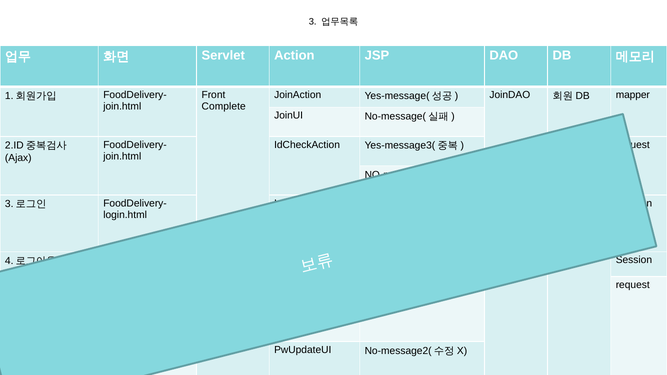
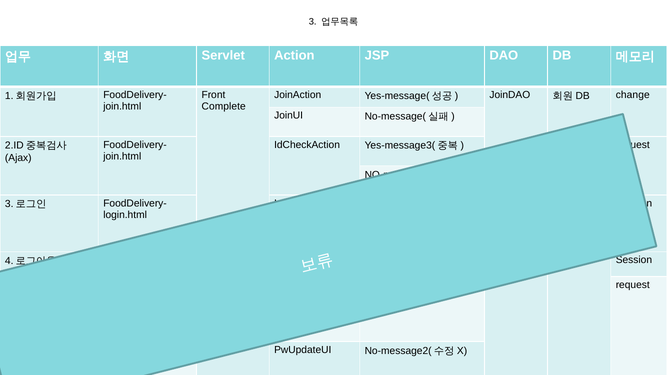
mapper: mapper -> change
